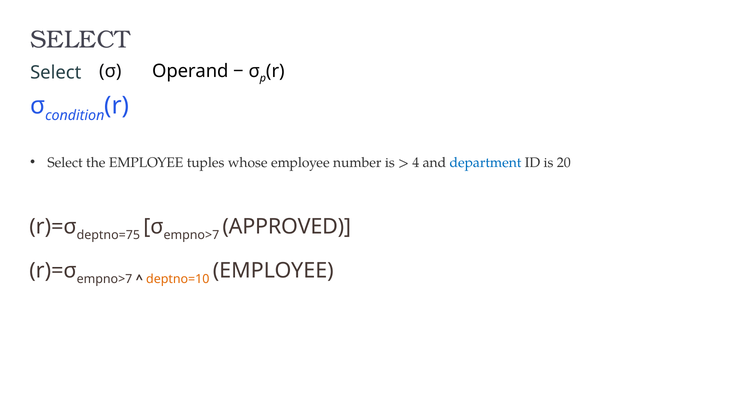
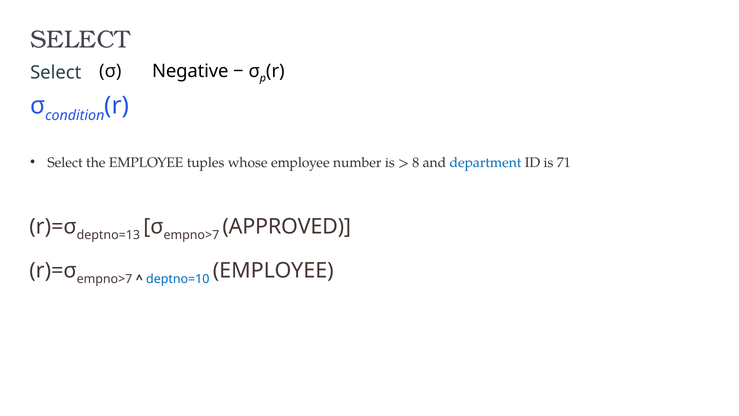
Operand: Operand -> Negative
4: 4 -> 8
20: 20 -> 71
deptno=75: deptno=75 -> deptno=13
deptno=10 colour: orange -> blue
